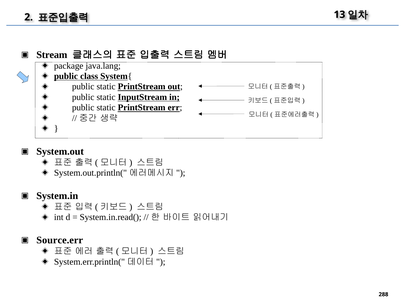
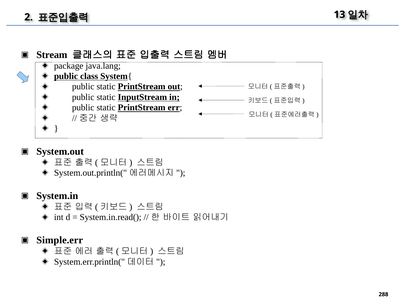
Source.err: Source.err -> Simple.err
